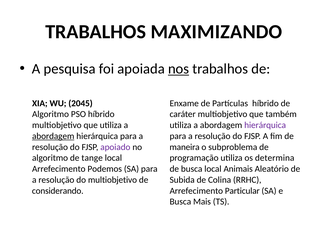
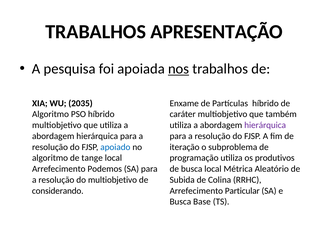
MAXIMIZANDO: MAXIMIZANDO -> APRESENTAÇÃO
2045: 2045 -> 2035
abordagem at (53, 136) underline: present -> none
apoiado colour: purple -> blue
maneira: maneira -> iteração
determina: determina -> produtivos
Animais: Animais -> Métrica
Mais: Mais -> Base
